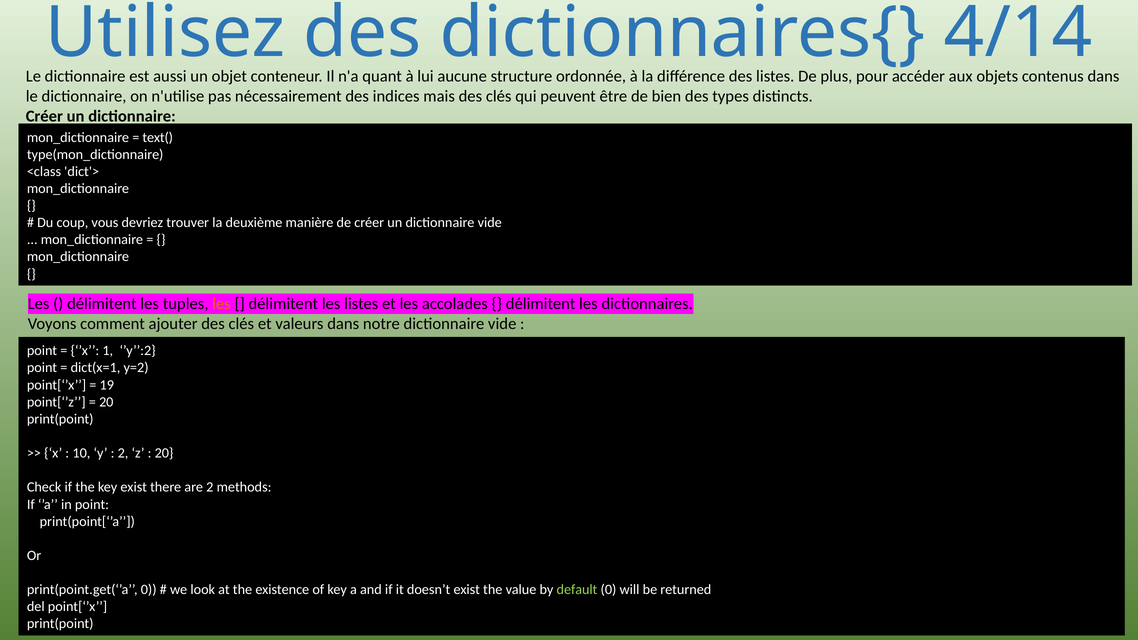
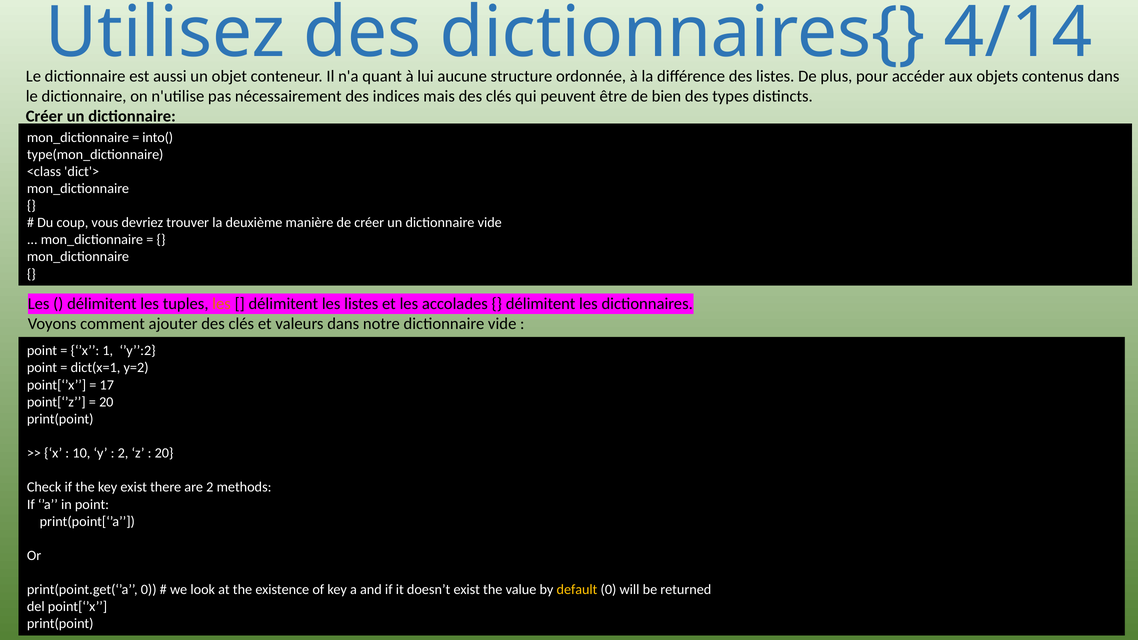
text(: text( -> into(
19: 19 -> 17
default colour: light green -> yellow
